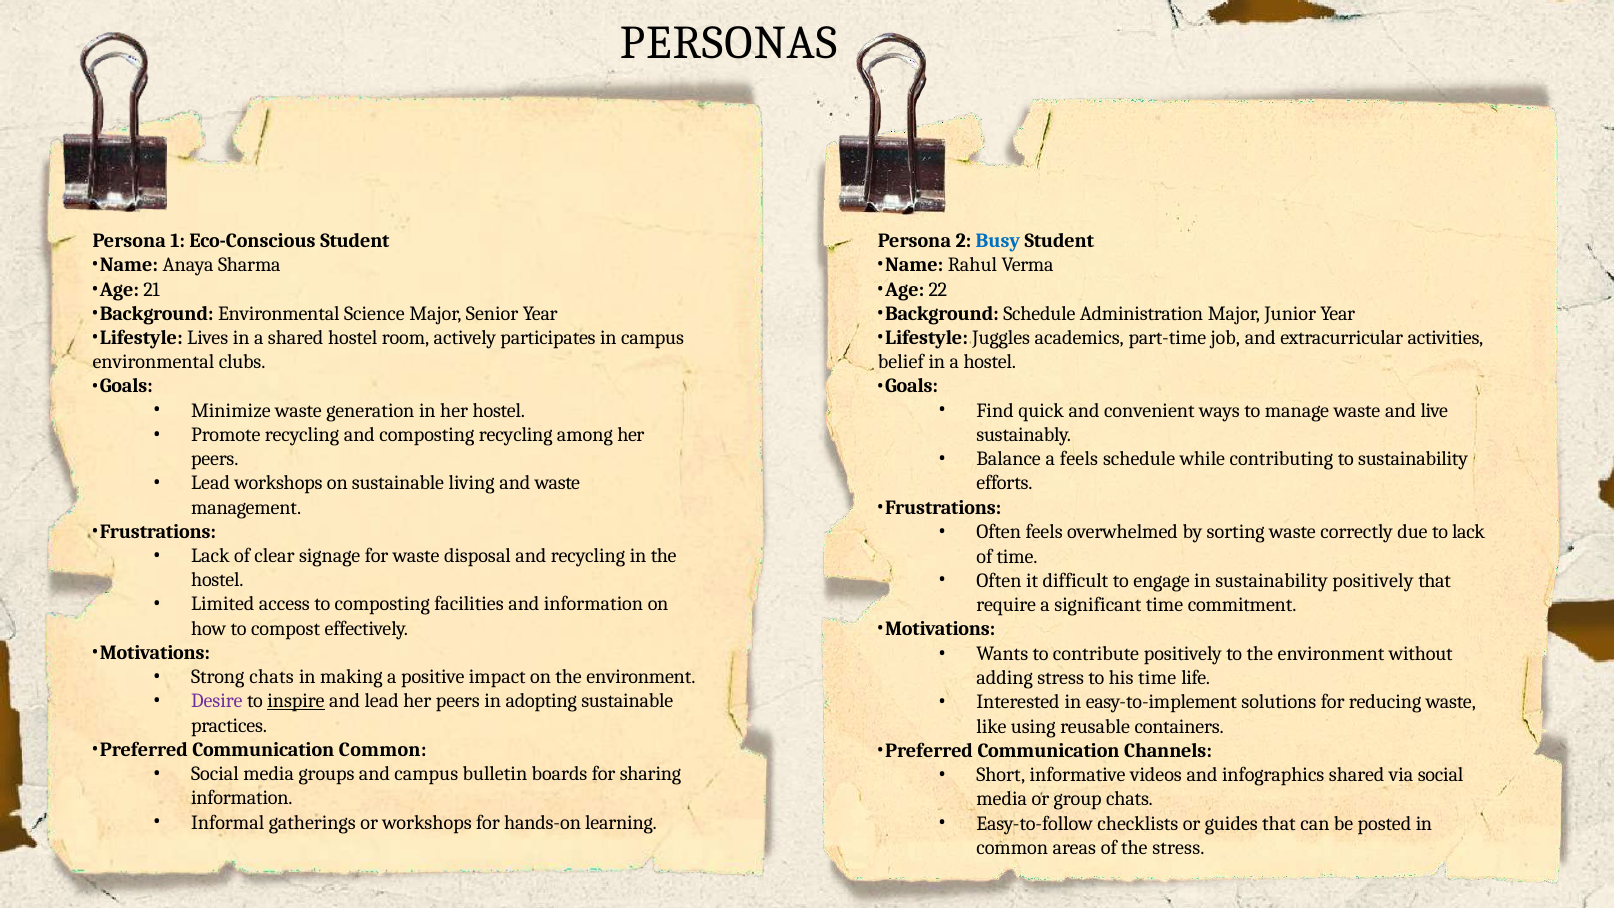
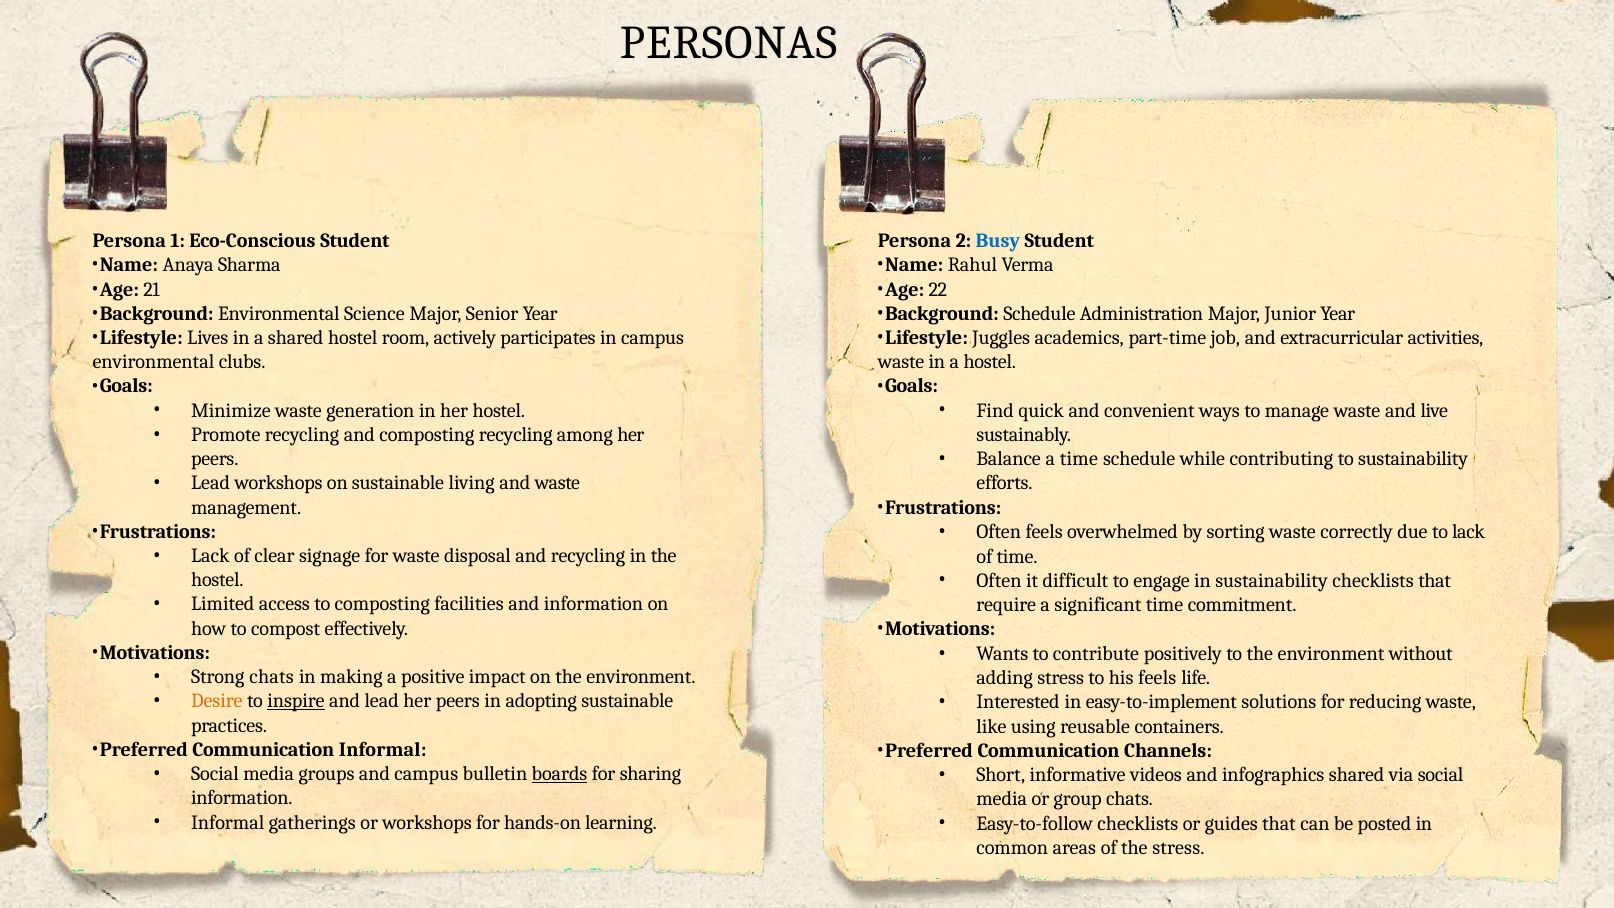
belief at (901, 362): belief -> waste
a feels: feels -> time
sustainability positively: positively -> checklists
his time: time -> feels
Desire colour: purple -> orange
Communication Common: Common -> Informal
boards underline: none -> present
